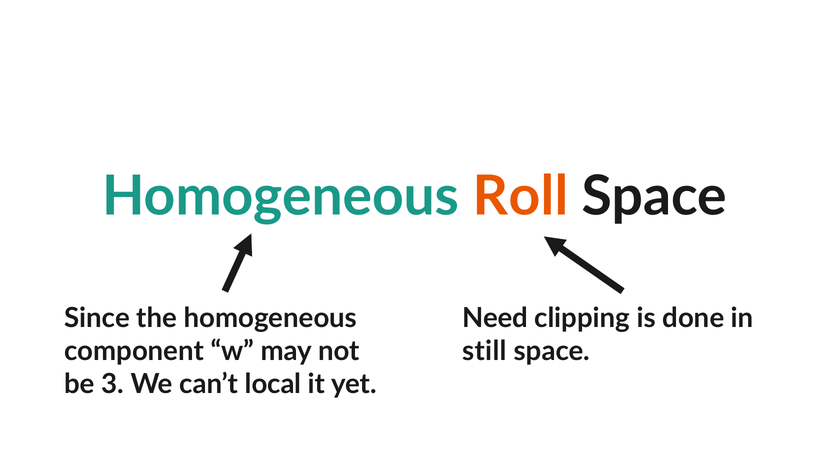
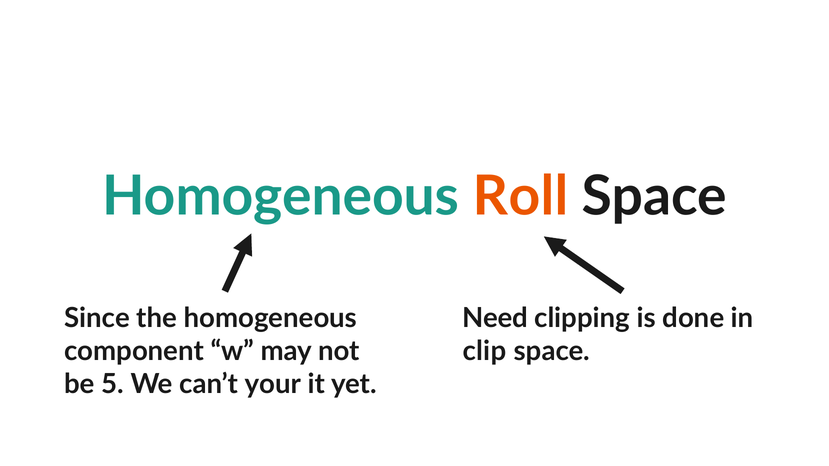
still: still -> clip
3: 3 -> 5
local: local -> your
